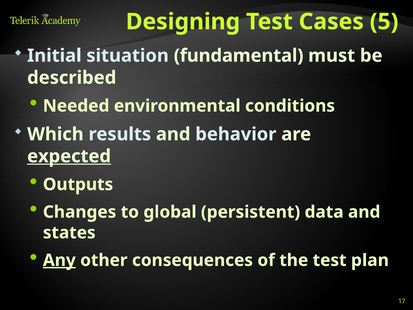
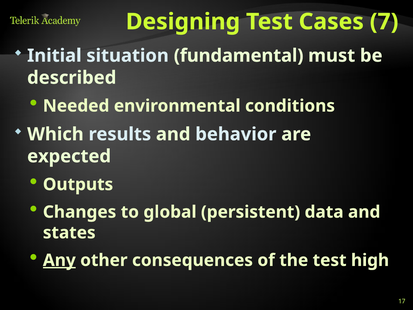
5: 5 -> 7
expected underline: present -> none
plan: plan -> high
